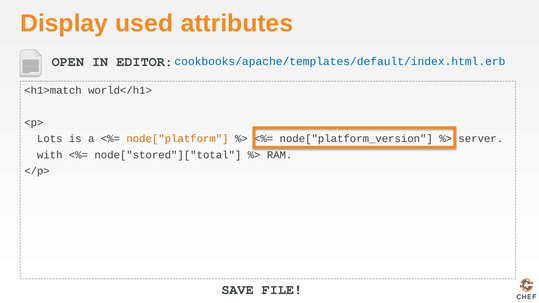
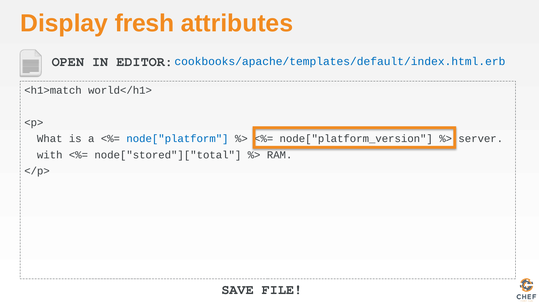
used: used -> fresh
Lots: Lots -> What
node["platform colour: orange -> blue
